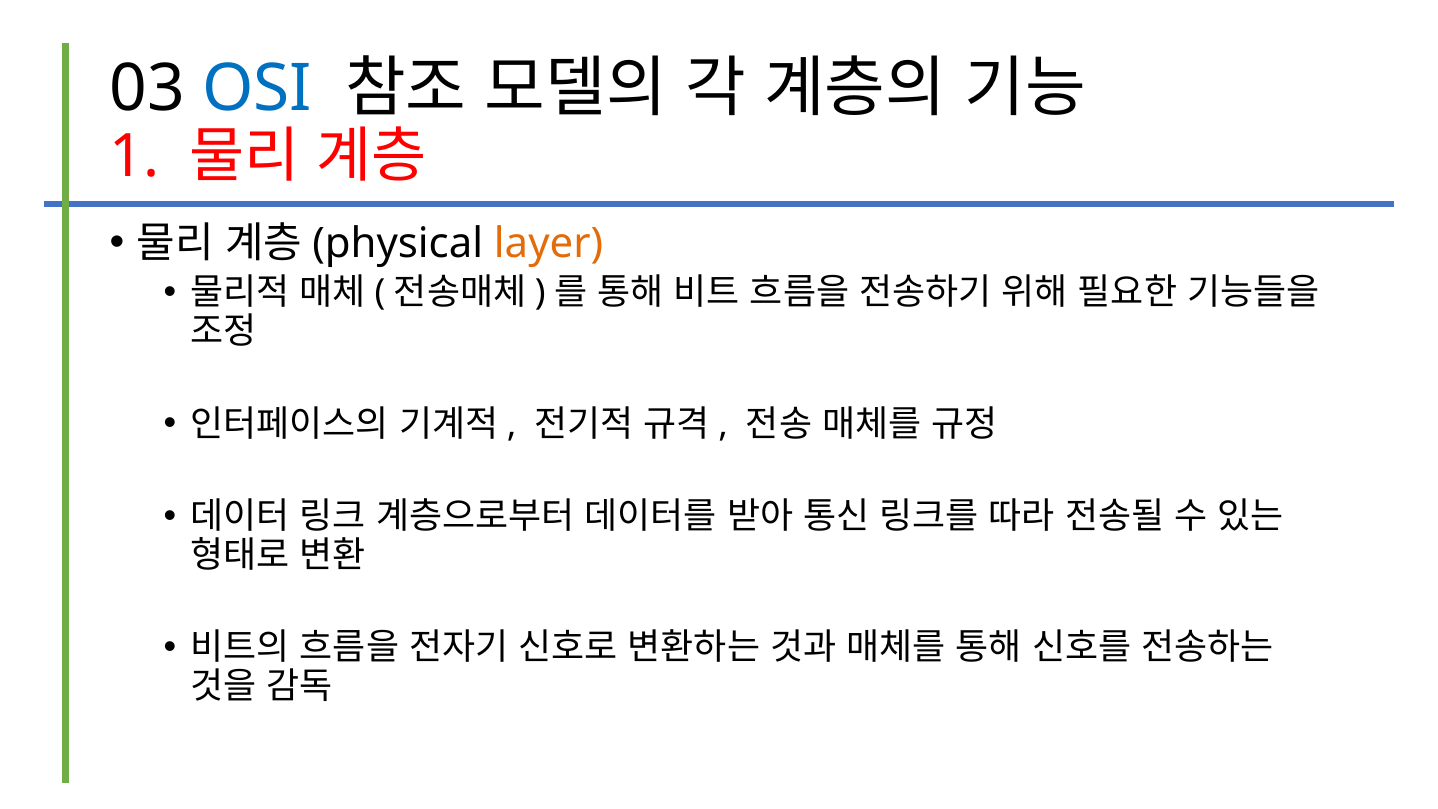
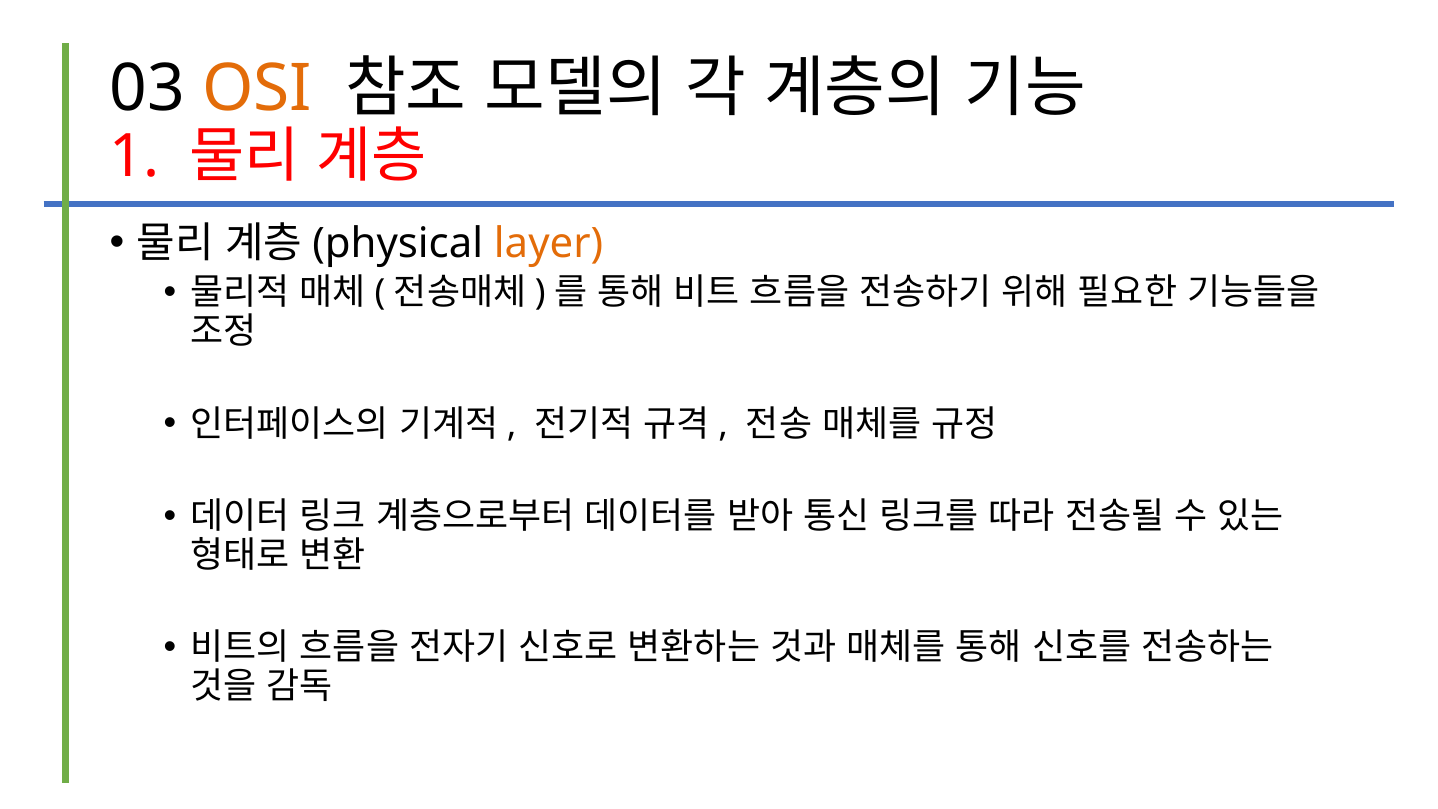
OSI colour: blue -> orange
